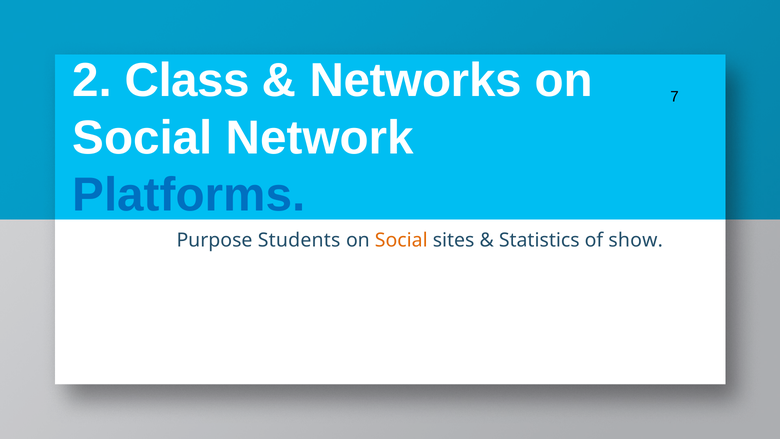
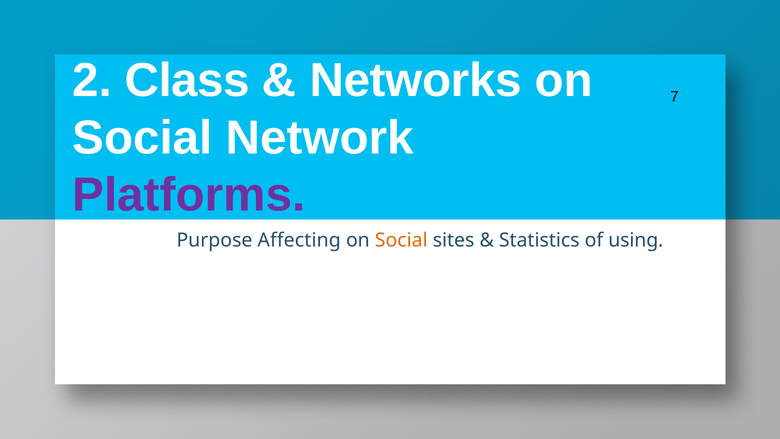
Platforms colour: blue -> purple
Students: Students -> Affecting
show: show -> using
